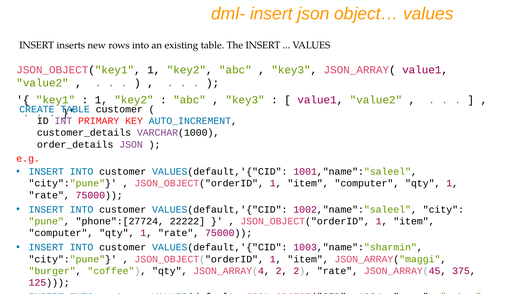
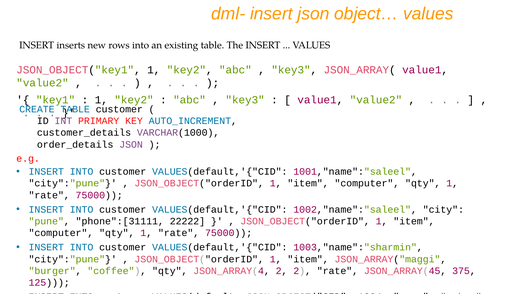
phone":[27724: phone":[27724 -> phone":[31111
